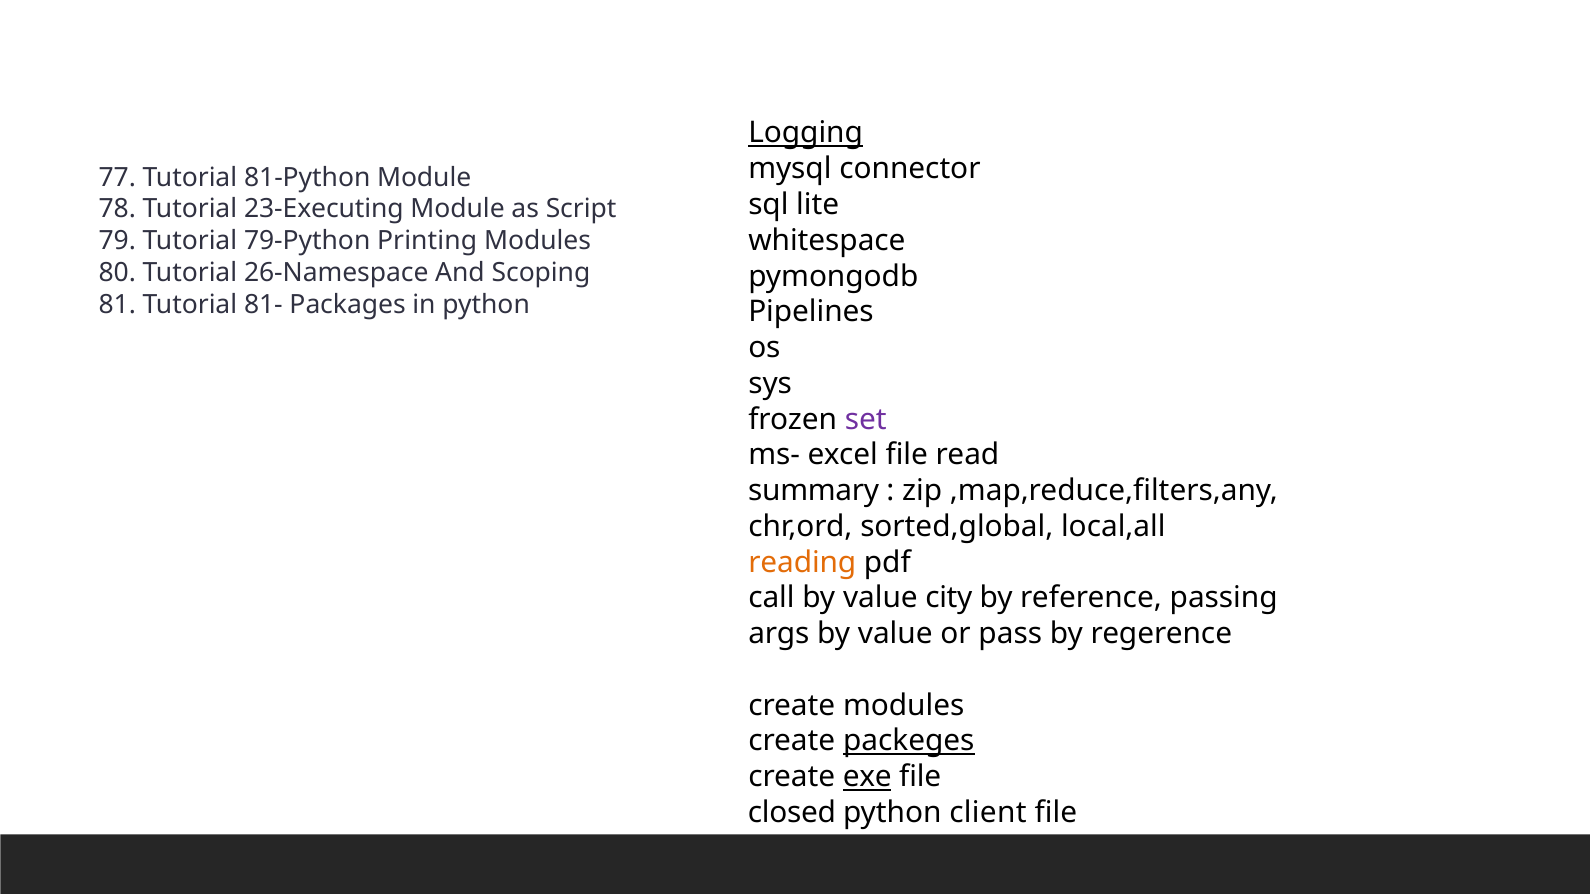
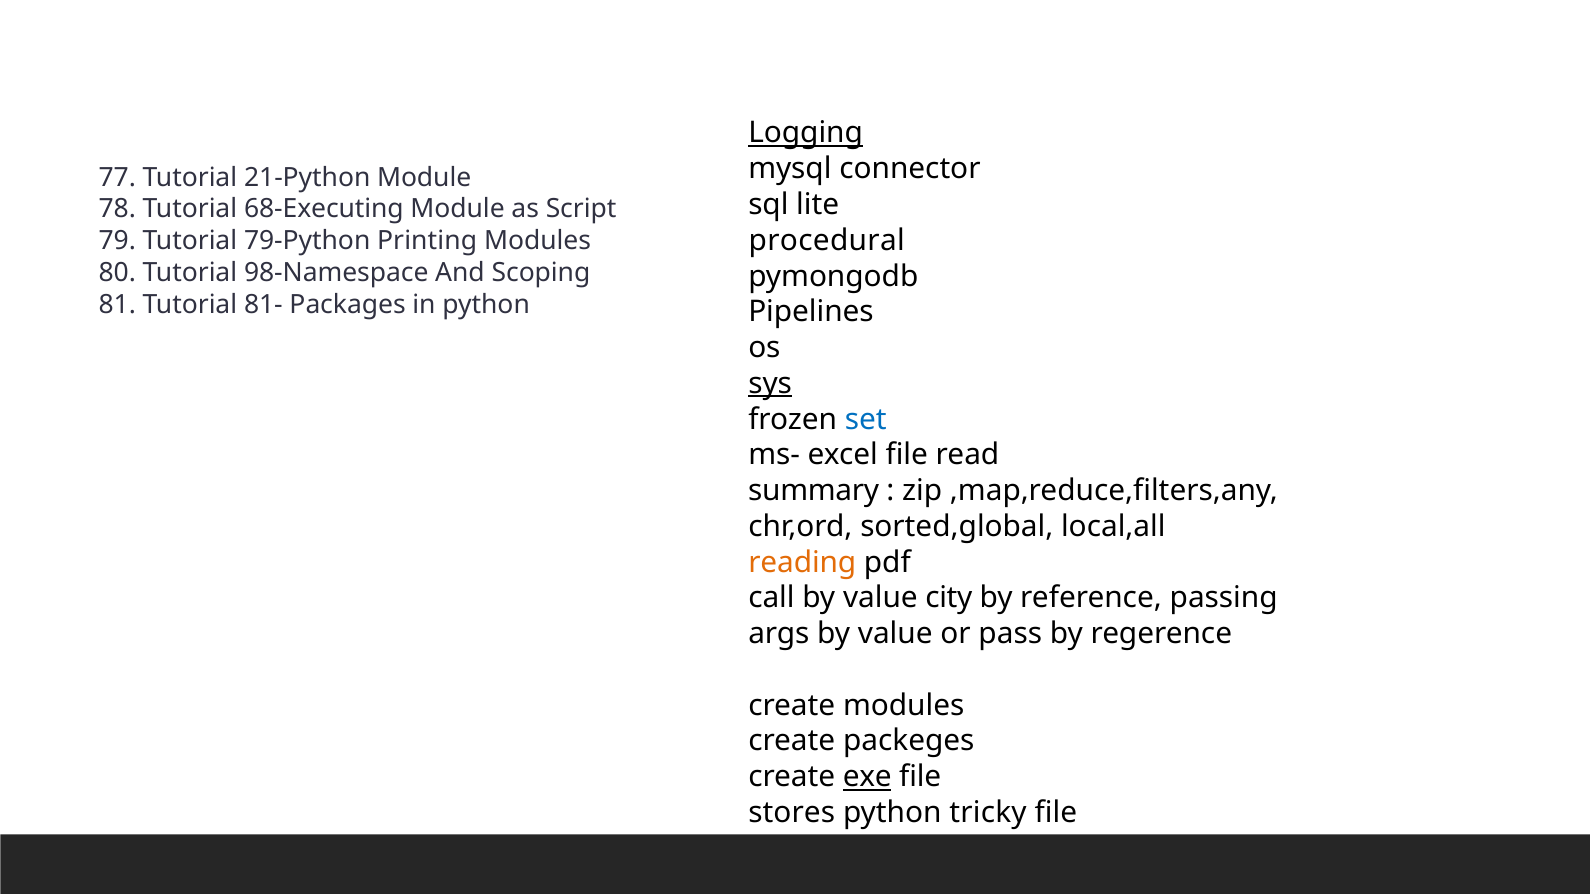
81-Python: 81-Python -> 21-Python
23-Executing: 23-Executing -> 68-Executing
whitespace: whitespace -> procedural
26-Namespace: 26-Namespace -> 98-Namespace
sys underline: none -> present
set colour: purple -> blue
packeges underline: present -> none
closed: closed -> stores
client: client -> tricky
